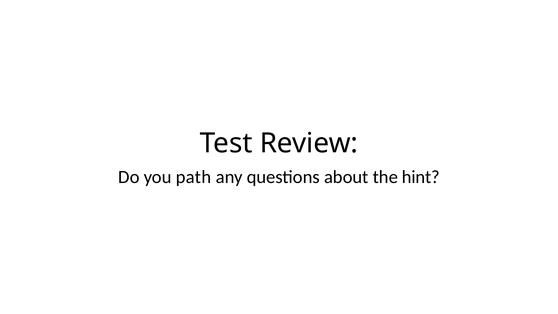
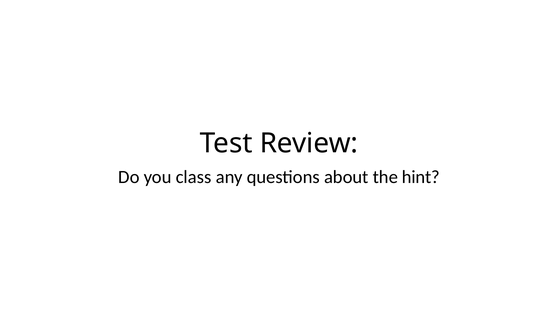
path: path -> class
